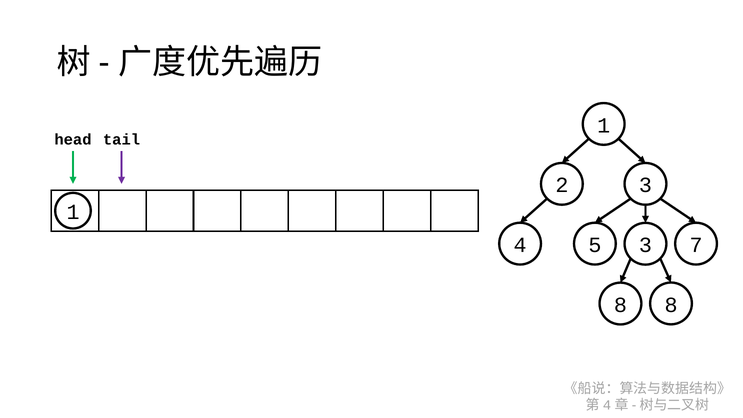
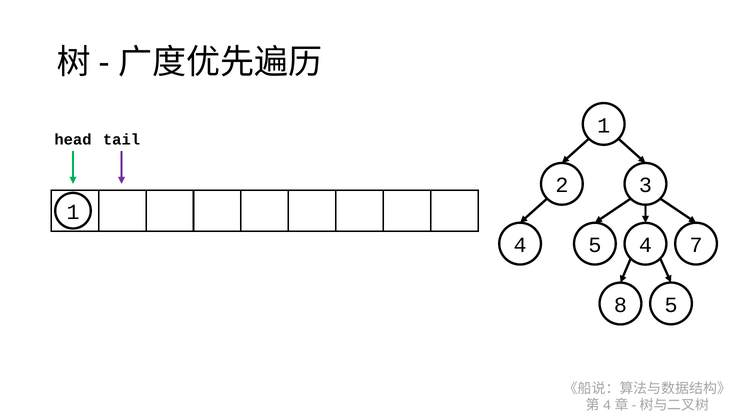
5 3: 3 -> 4
8 8: 8 -> 5
